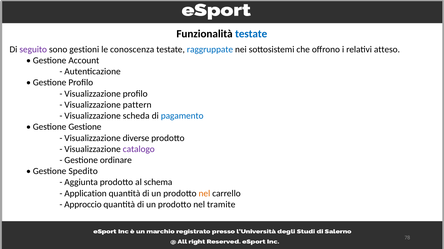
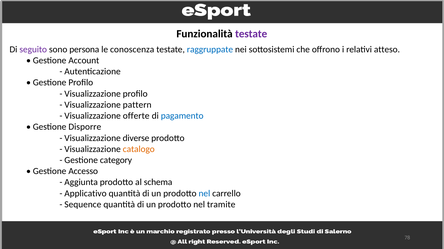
testate at (251, 34) colour: blue -> purple
gestioni: gestioni -> persona
scheda: scheda -> offerte
Gestione Gestione: Gestione -> Disporre
catalogo colour: purple -> orange
ordinare: ordinare -> category
Spedito: Spedito -> Accesso
Application: Application -> Applicativo
nel at (204, 194) colour: orange -> blue
Approccio: Approccio -> Sequence
